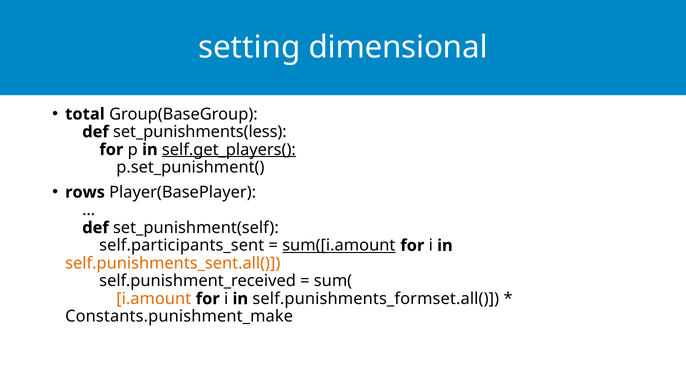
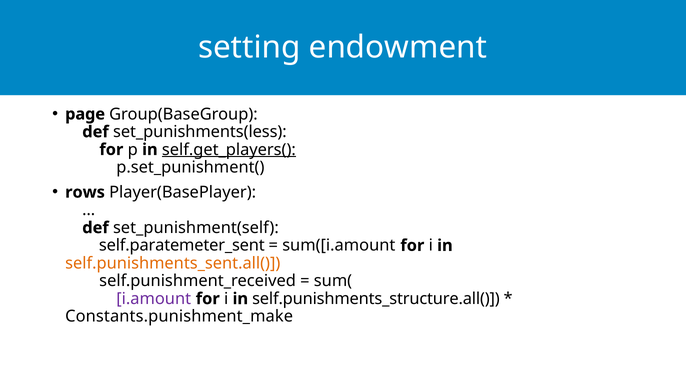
dimensional: dimensional -> endowment
total: total -> page
self.participants_sent: self.participants_sent -> self.paratemeter_sent
sum([i.amount underline: present -> none
i.amount colour: orange -> purple
self.punishments_formset.all(: self.punishments_formset.all( -> self.punishments_structure.all(
